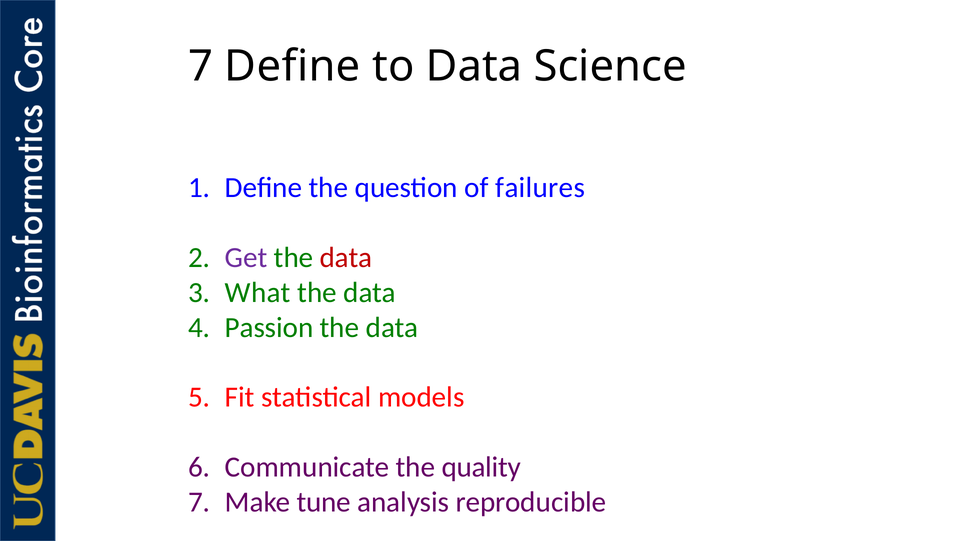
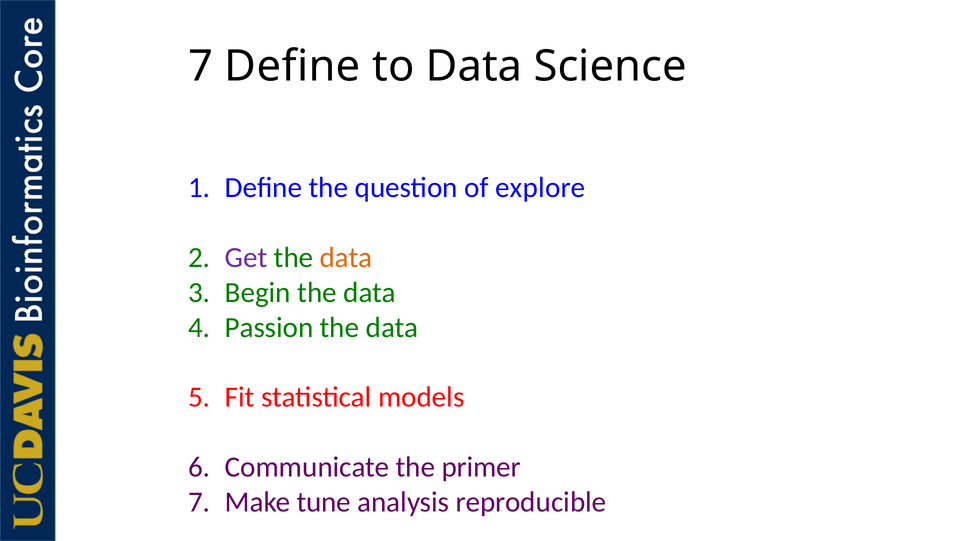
failures: failures -> explore
data at (346, 258) colour: red -> orange
What: What -> Begin
quality: quality -> primer
